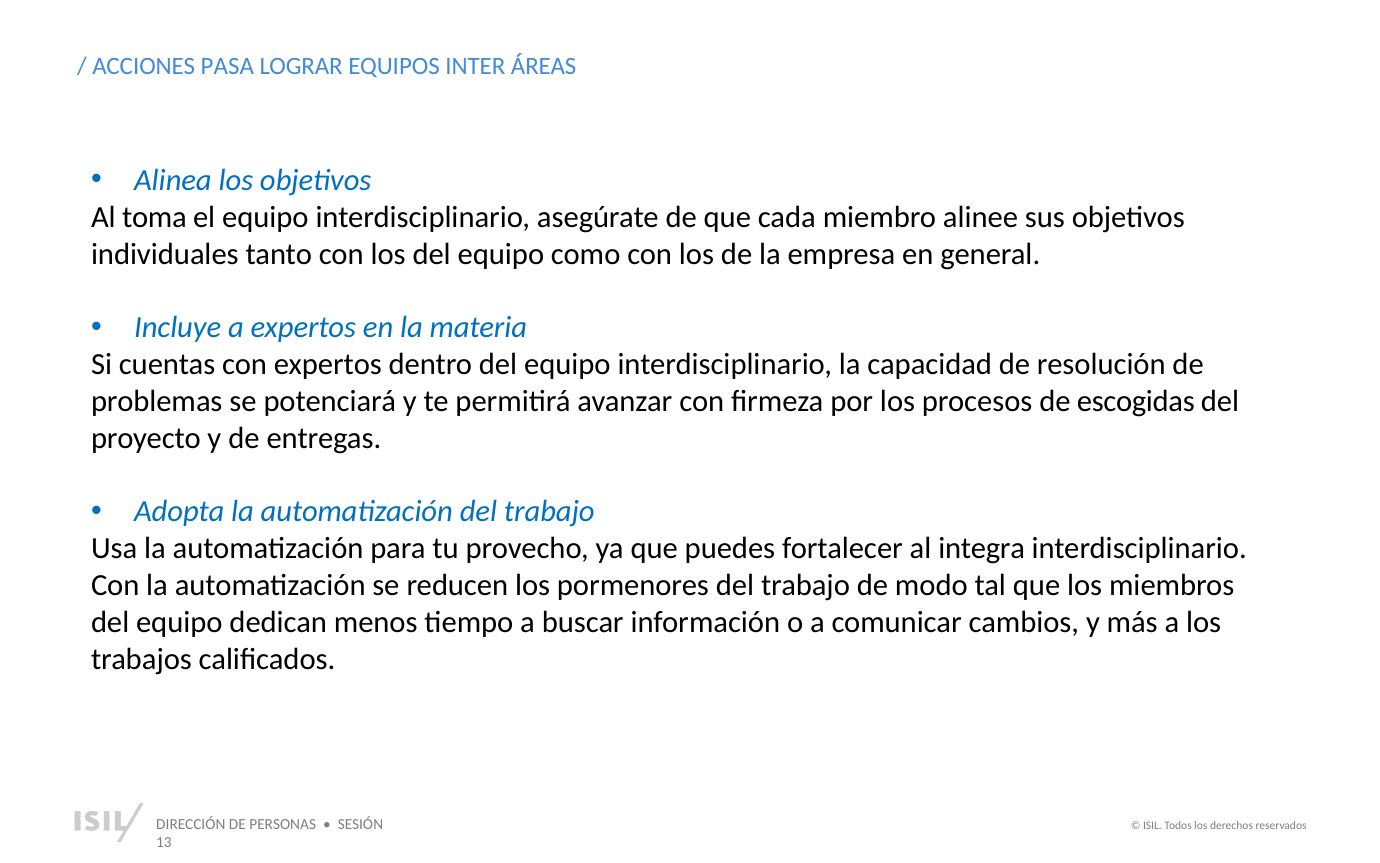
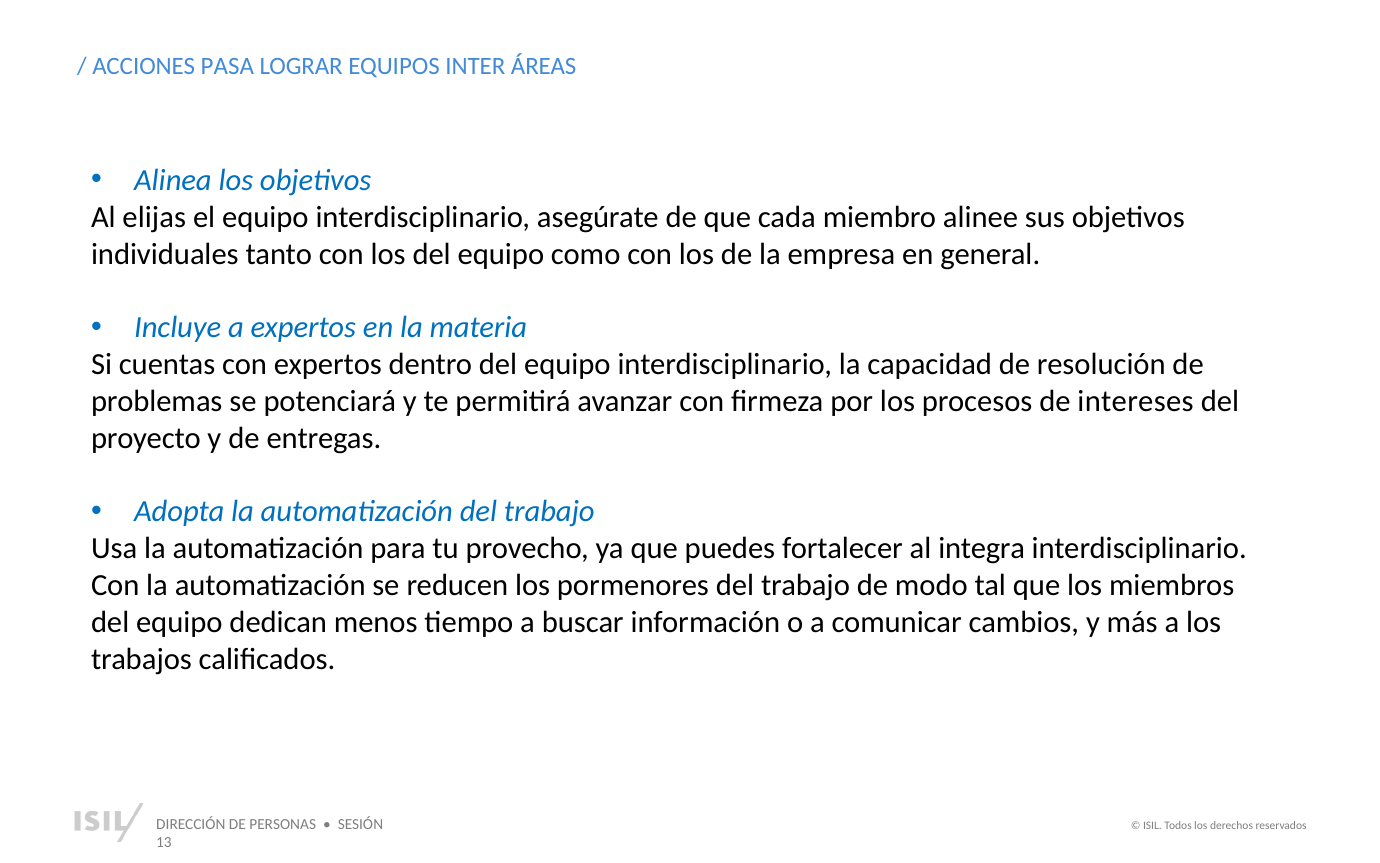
toma: toma -> elijas
escogidas: escogidas -> intereses
